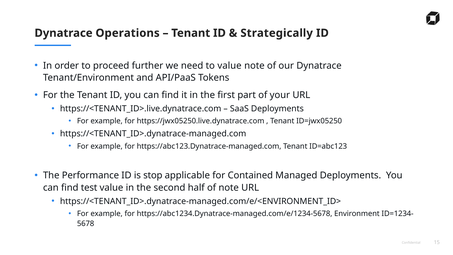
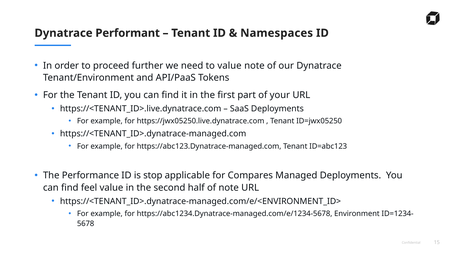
Operations: Operations -> Performant
Strategically: Strategically -> Namespaces
Contained: Contained -> Compares
test: test -> feel
